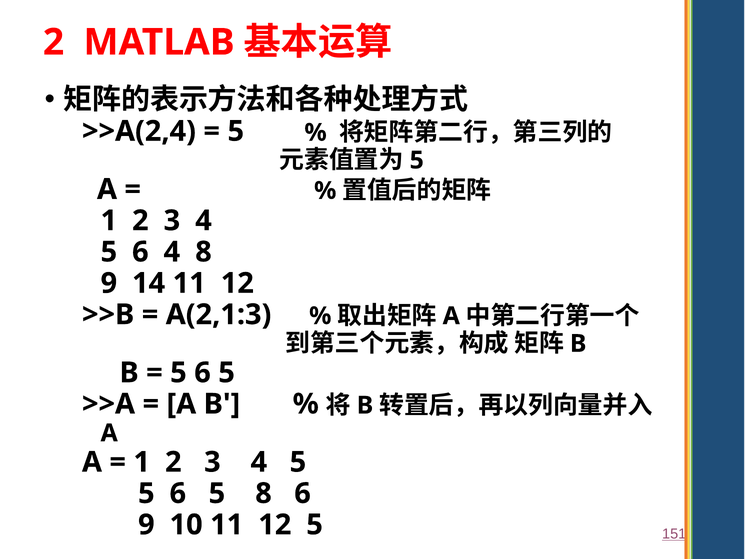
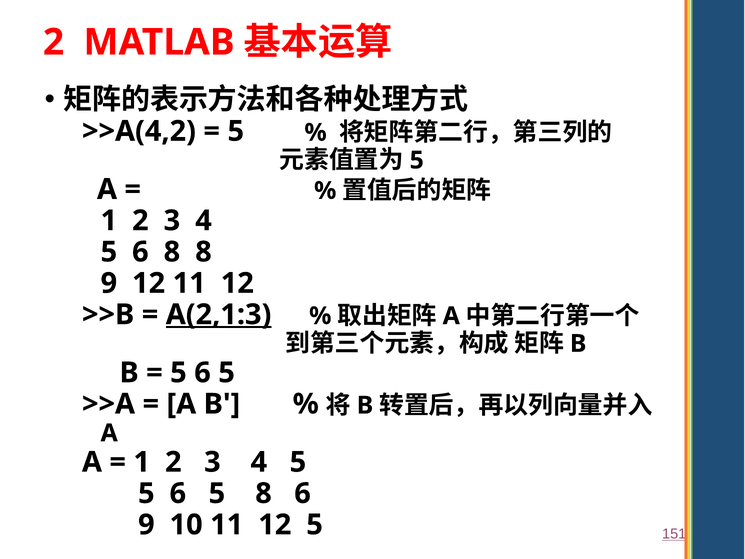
>>A(2,4: >>A(2,4 -> >>A(4,2
6 4: 4 -> 8
9 14: 14 -> 12
A(2,1:3 underline: none -> present
